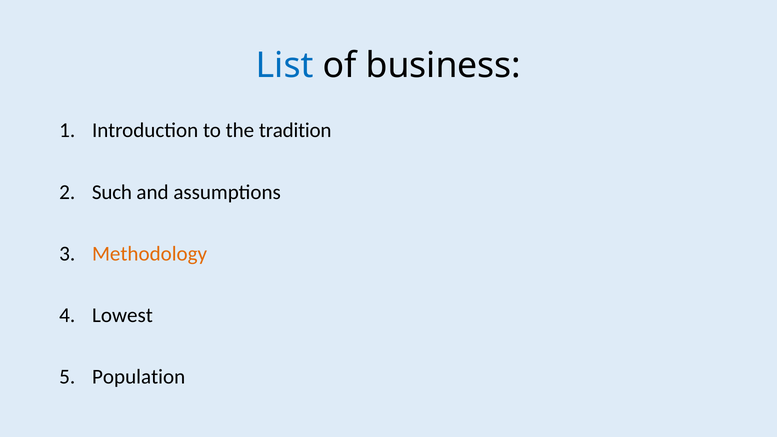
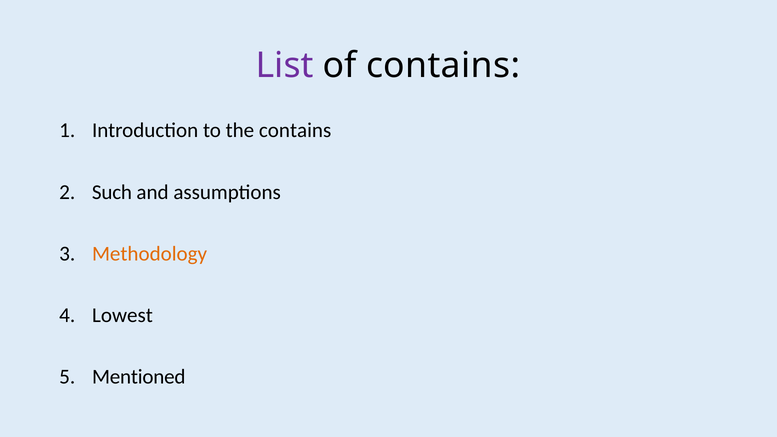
List colour: blue -> purple
of business: business -> contains
the tradition: tradition -> contains
Population: Population -> Mentioned
